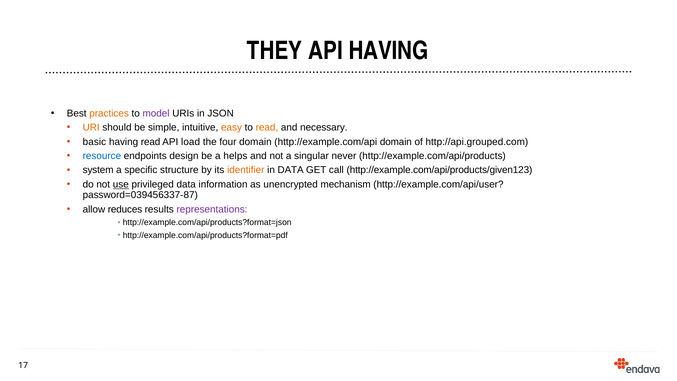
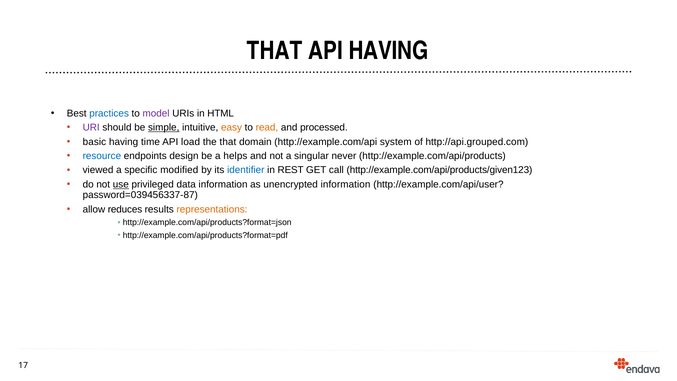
THEY at (275, 51): THEY -> THAT
practices colour: orange -> blue
JSON: JSON -> HTML
URI colour: orange -> purple
simple underline: none -> present
necessary: necessary -> processed
having read: read -> time
the four: four -> that
http://example.com/api domain: domain -> system
system: system -> viewed
structure: structure -> modified
identifier colour: orange -> blue
in DATA: DATA -> REST
unencrypted mechanism: mechanism -> information
representations colour: purple -> orange
